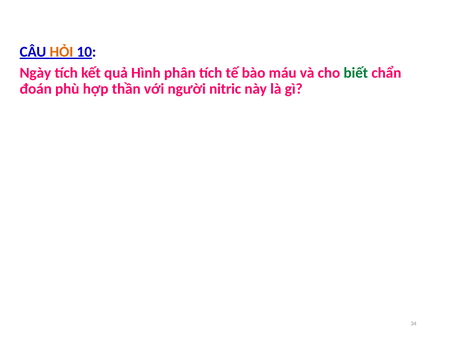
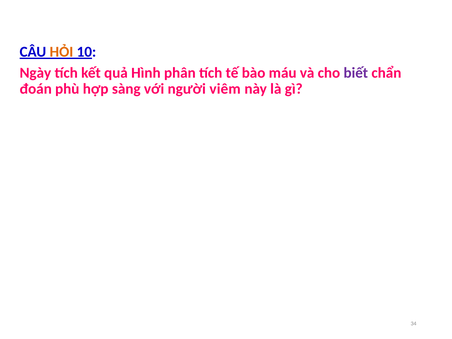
biết colour: green -> purple
thần: thần -> sàng
nitric: nitric -> viêm
